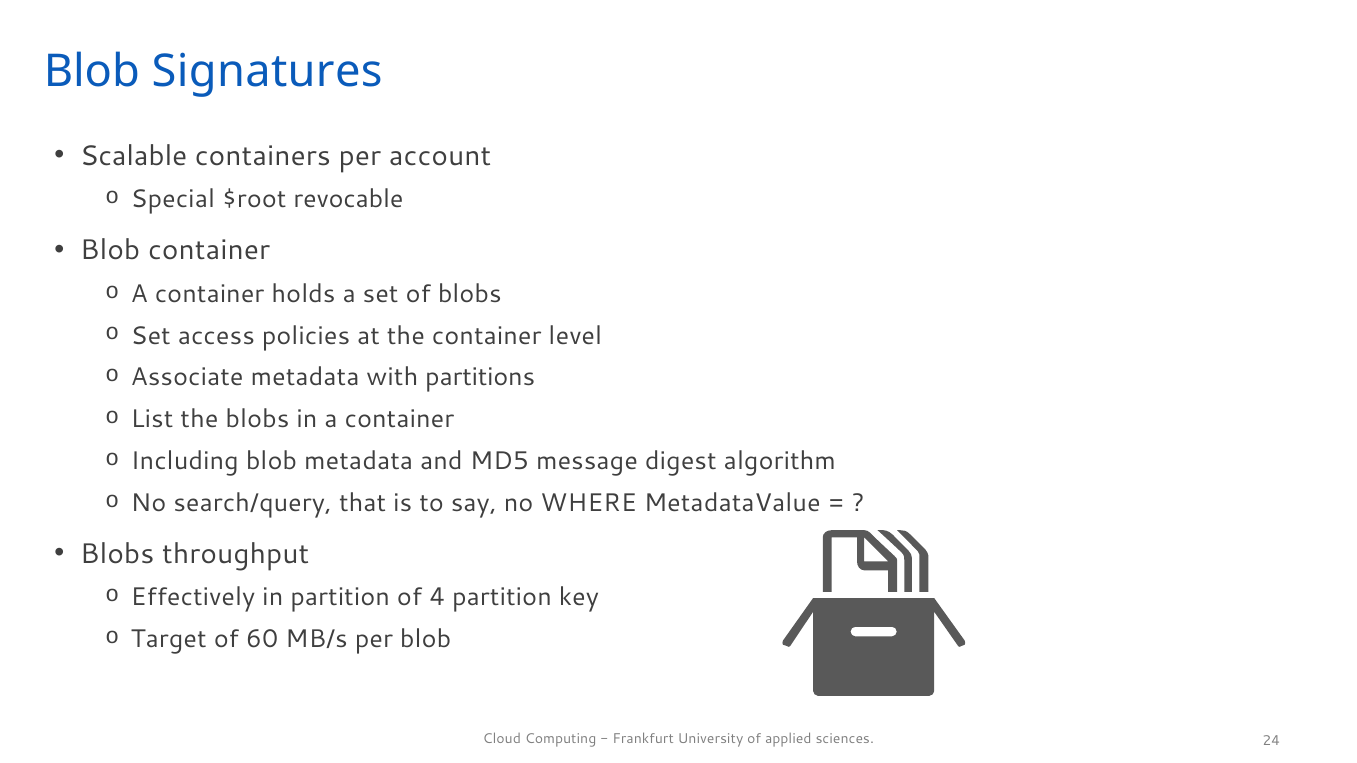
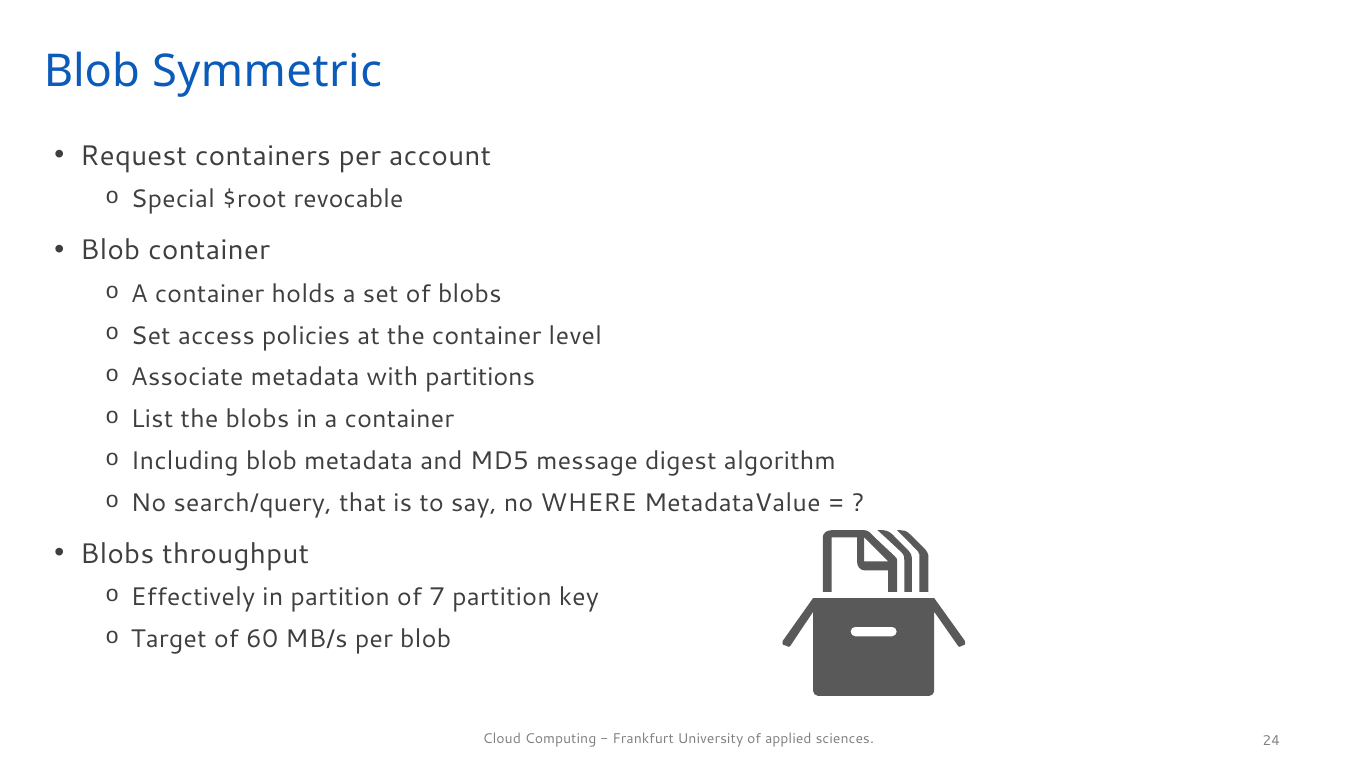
Signatures: Signatures -> Symmetric
Scalable: Scalable -> Request
4: 4 -> 7
